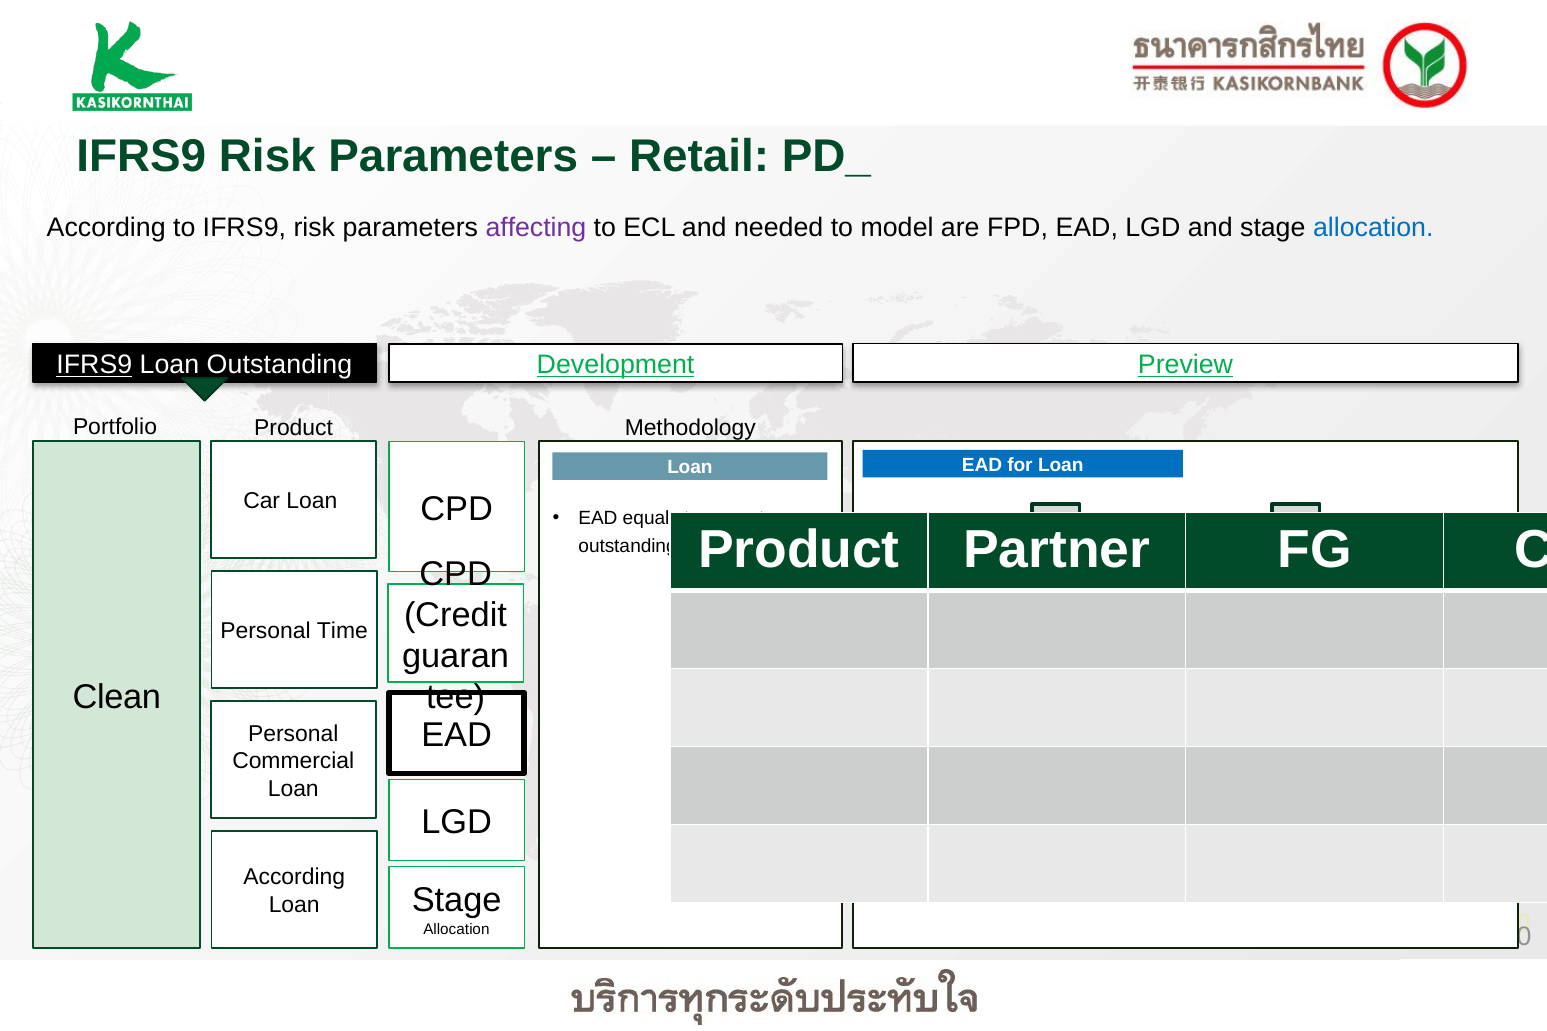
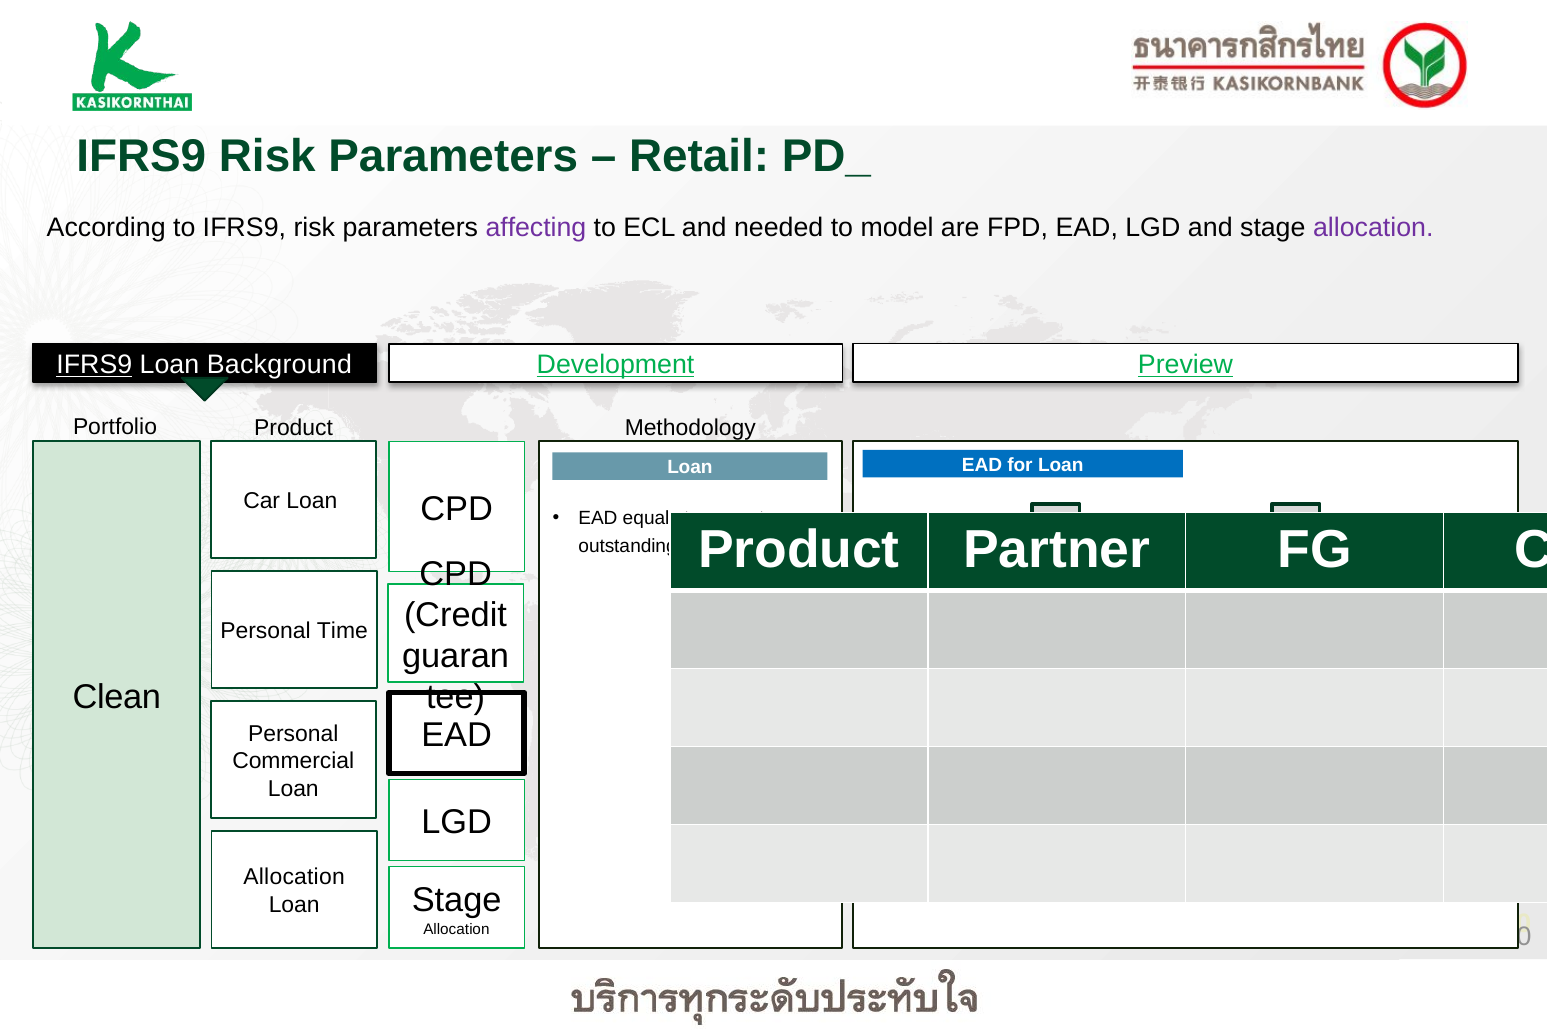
allocation at (1373, 228) colour: blue -> purple
Loan Outstanding: Outstanding -> Background
According at (294, 878): According -> Allocation
